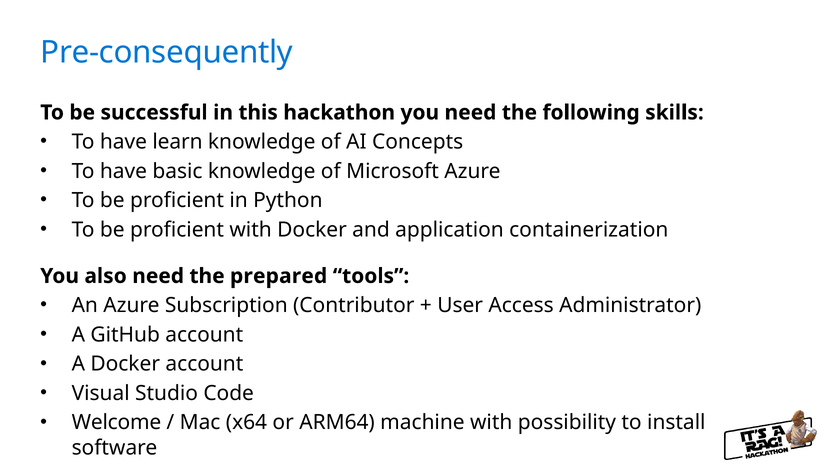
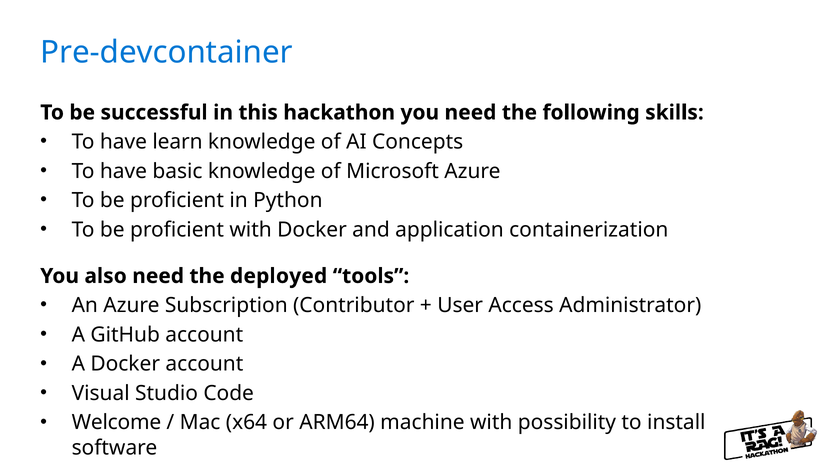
Pre-consequently: Pre-consequently -> Pre-devcontainer
prepared: prepared -> deployed
